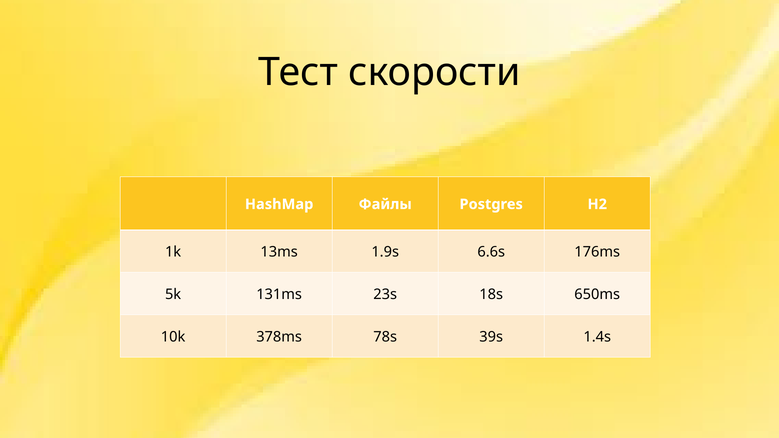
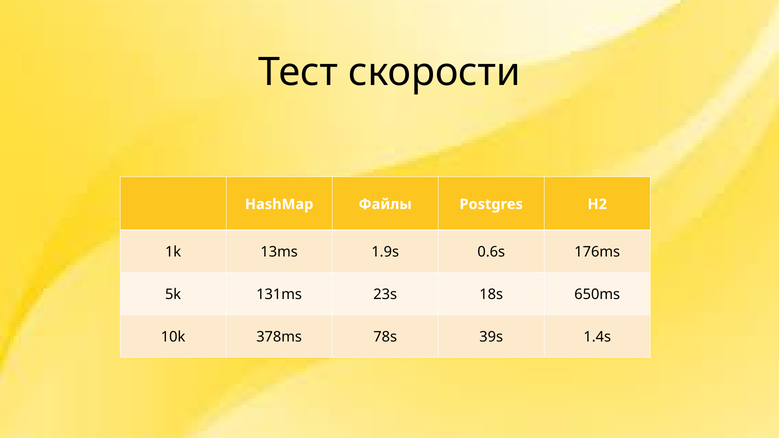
6.6s: 6.6s -> 0.6s
